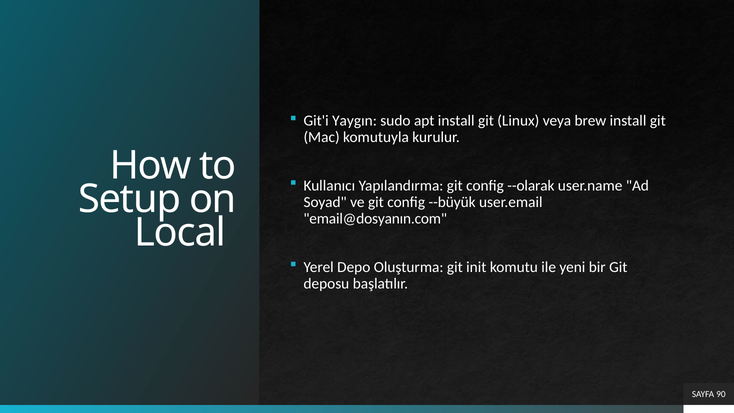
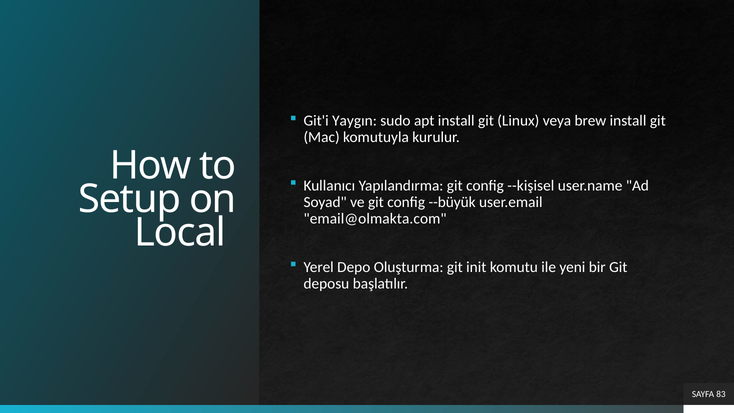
--olarak: --olarak -> --kişisel
email@dosyanın.com: email@dosyanın.com -> email@olmakta.com
90: 90 -> 83
